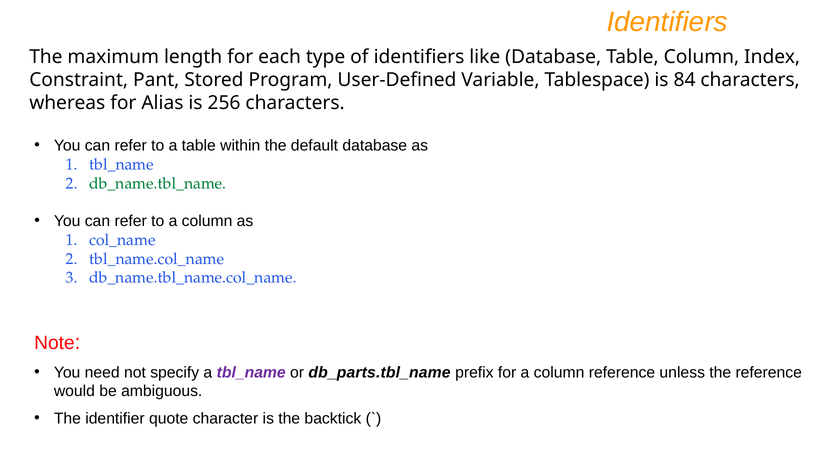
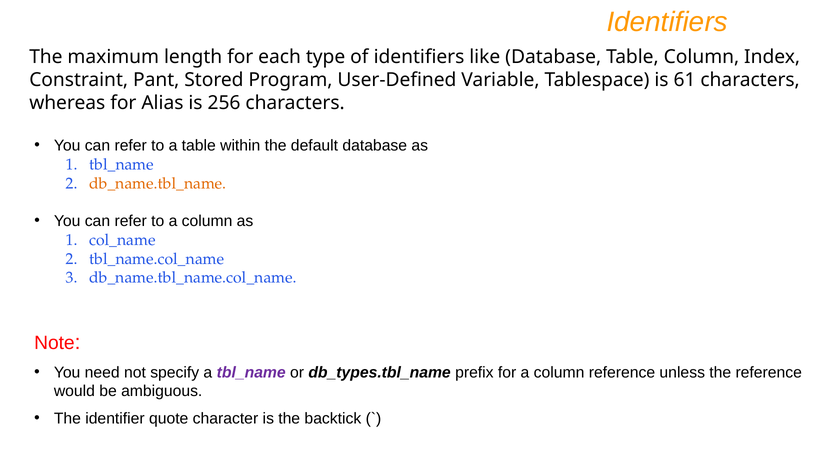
84: 84 -> 61
db_name.tbl_name colour: green -> orange
db_parts.tbl_name: db_parts.tbl_name -> db_types.tbl_name
